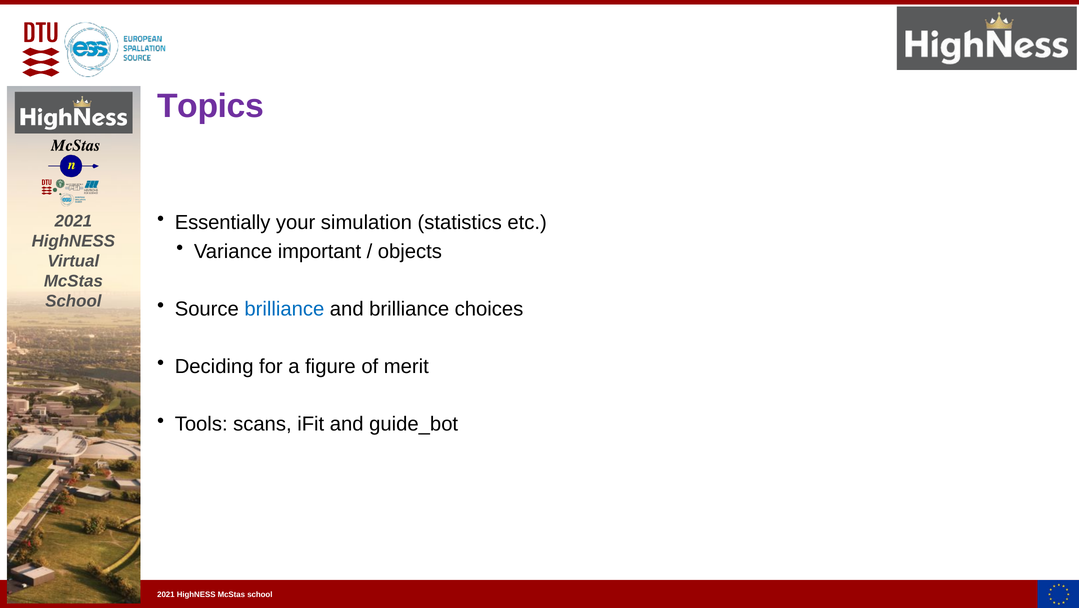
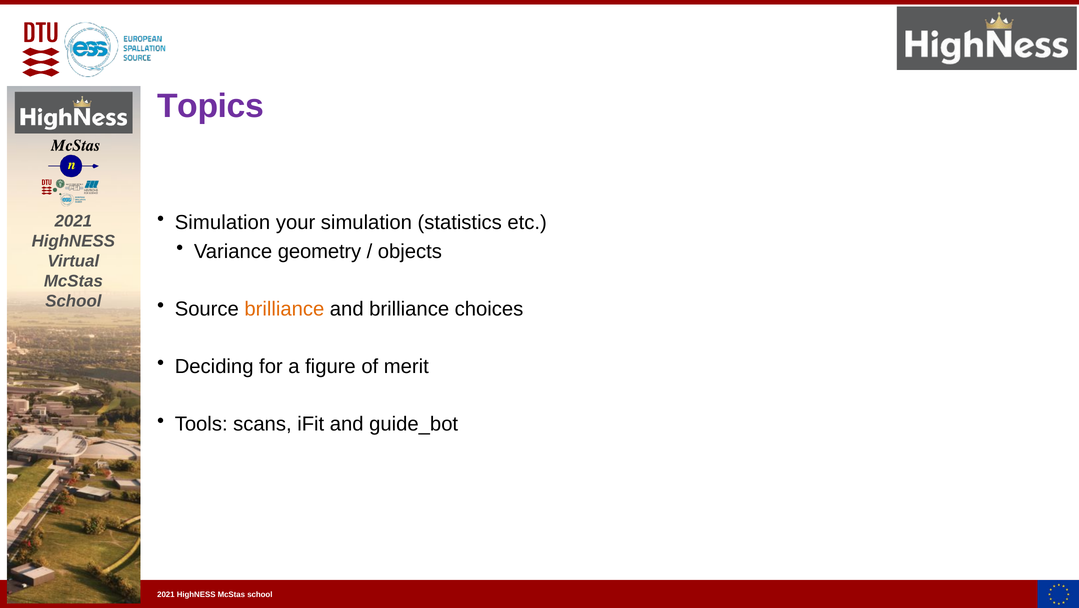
Essentially at (223, 222): Essentially -> Simulation
important: important -> geometry
brilliance at (284, 309) colour: blue -> orange
